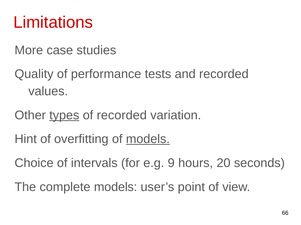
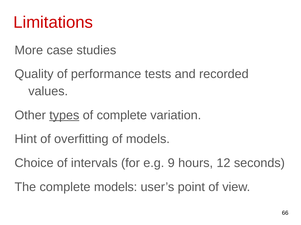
of recorded: recorded -> complete
models at (148, 140) underline: present -> none
20: 20 -> 12
